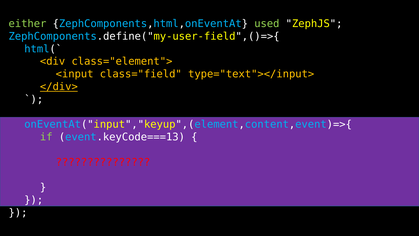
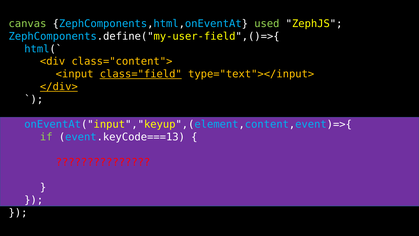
either: either -> canvas
class="element">: class="element"> -> class="content">
class="field underline: none -> present
